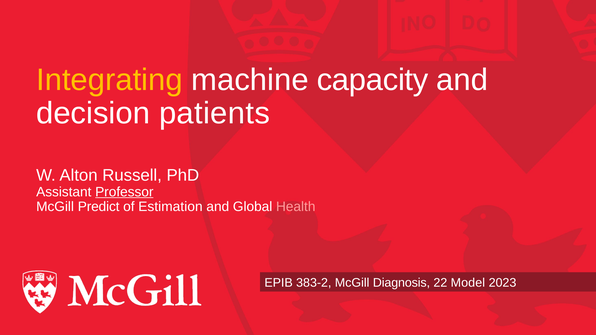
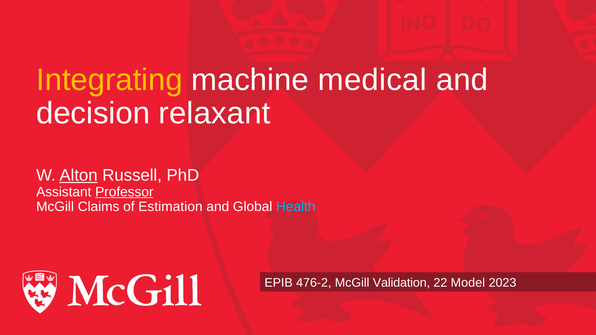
capacity: capacity -> medical
patients: patients -> relaxant
Alton underline: none -> present
Predict: Predict -> Claims
Health colour: pink -> light blue
383-2: 383-2 -> 476-2
Diagnosis: Diagnosis -> Validation
